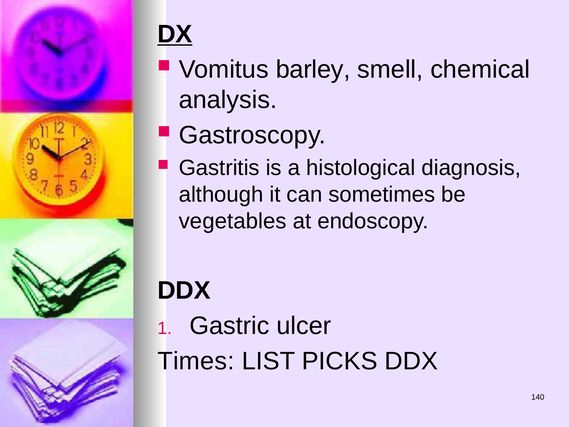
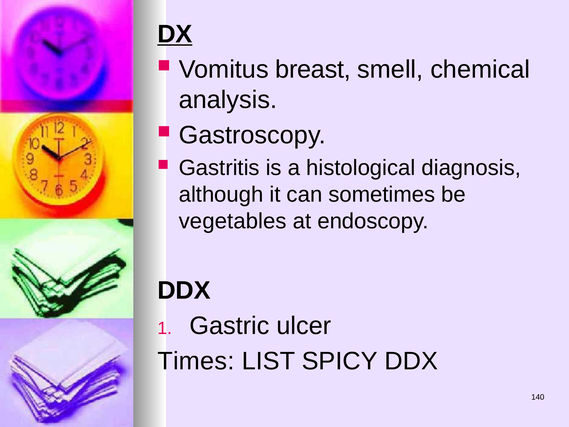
barley: barley -> breast
PICKS: PICKS -> SPICY
